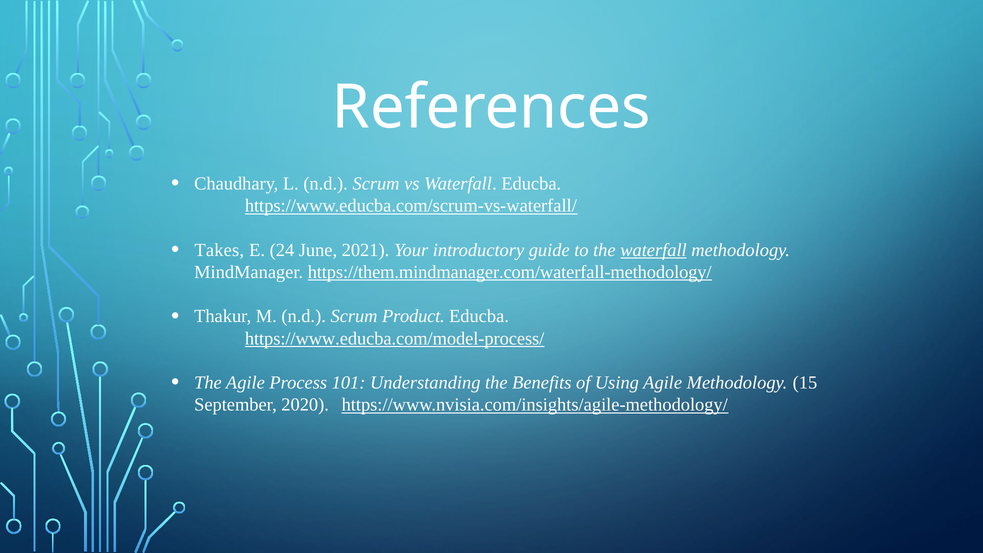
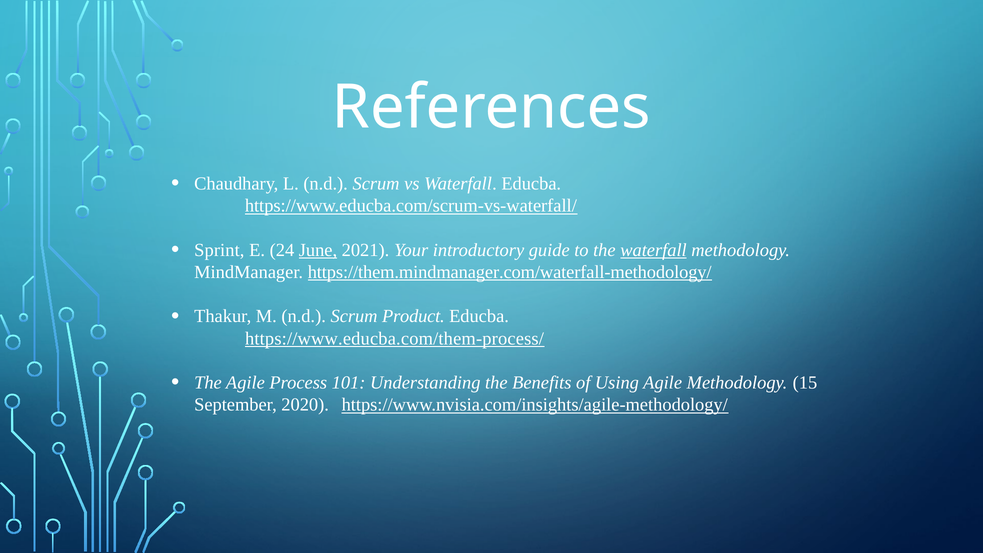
Takes: Takes -> Sprint
June underline: none -> present
https://www.educba.com/model-process/: https://www.educba.com/model-process/ -> https://www.educba.com/them-process/
